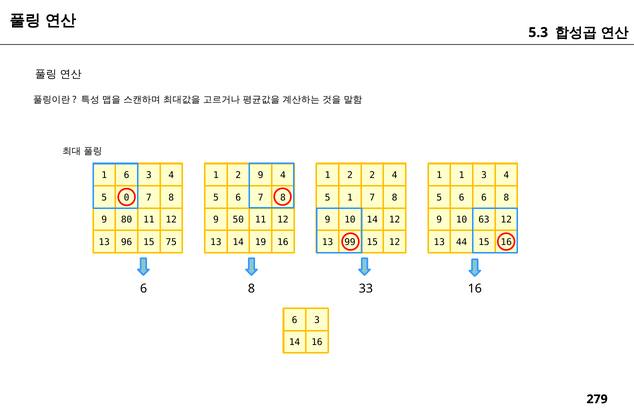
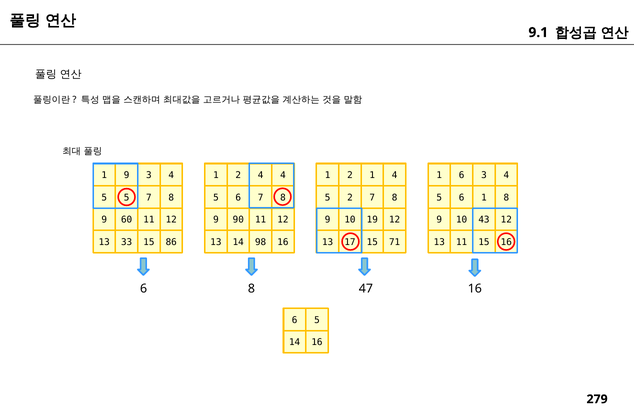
5.3: 5.3 -> 9.1
6 at (127, 175): 6 -> 9
2 9: 9 -> 4
2 2: 2 -> 1
1 1: 1 -> 6
5 0: 0 -> 5
5 1: 1 -> 2
5 6 6: 6 -> 1
80: 80 -> 60
50: 50 -> 90
10 14: 14 -> 19
63: 63 -> 43
96: 96 -> 33
75: 75 -> 86
19: 19 -> 98
99: 99 -> 17
15 12: 12 -> 71
13 44: 44 -> 11
33: 33 -> 47
3 at (317, 320): 3 -> 5
